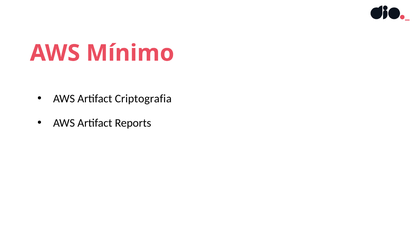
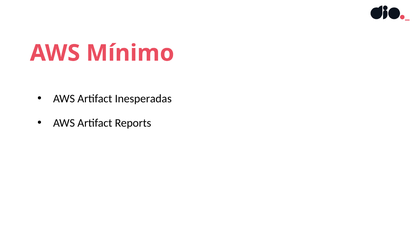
Criptografia: Criptografia -> Inesperadas
